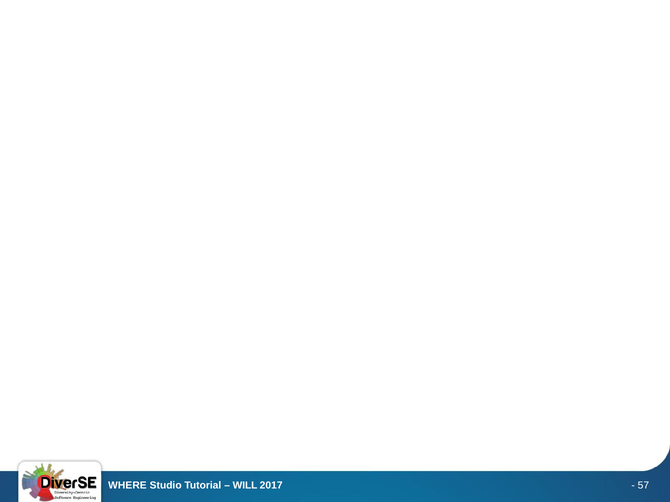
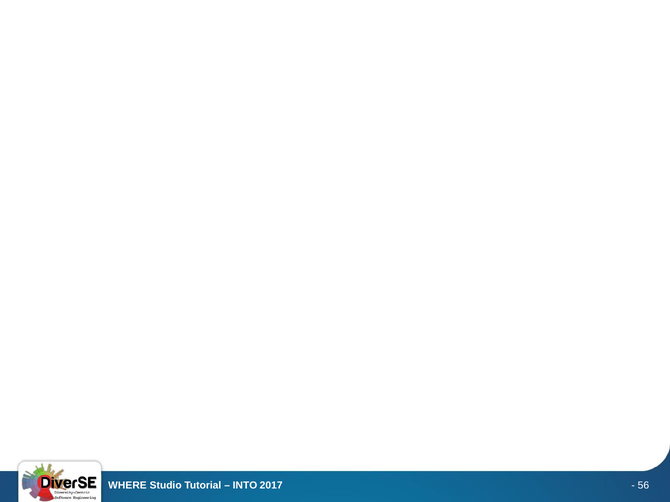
WILL: WILL -> INTO
57: 57 -> 56
